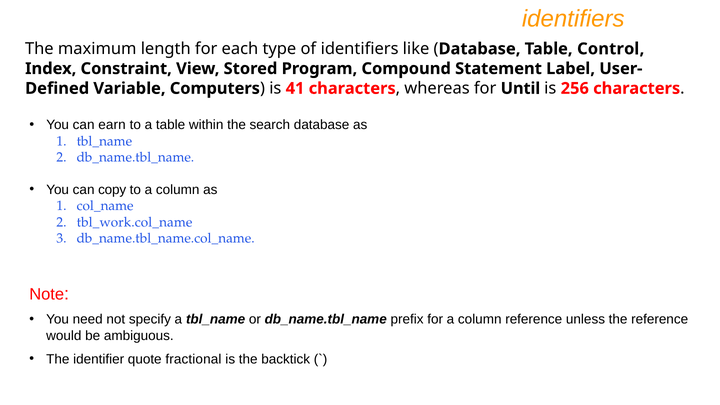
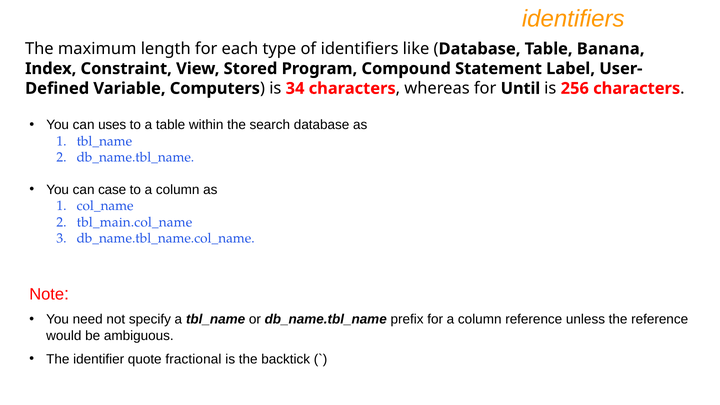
Control: Control -> Banana
41: 41 -> 34
earn: earn -> uses
copy: copy -> case
tbl_work.col_name: tbl_work.col_name -> tbl_main.col_name
